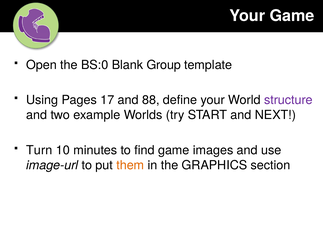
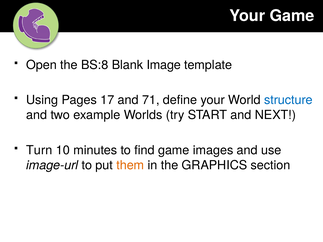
BS:0: BS:0 -> BS:8
Group: Group -> Image
88: 88 -> 71
structure colour: purple -> blue
